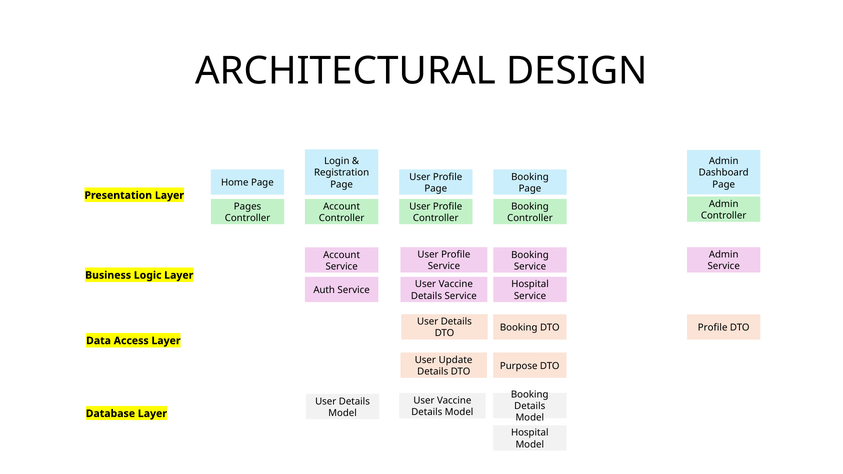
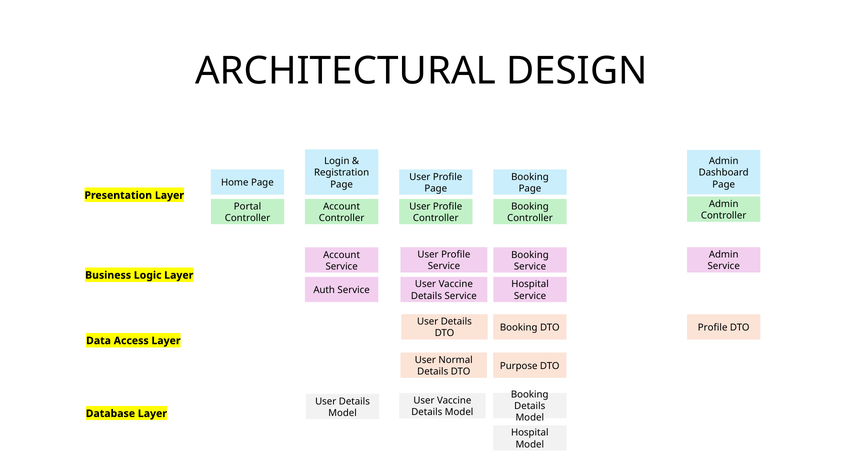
Pages: Pages -> Portal
Update: Update -> Normal
